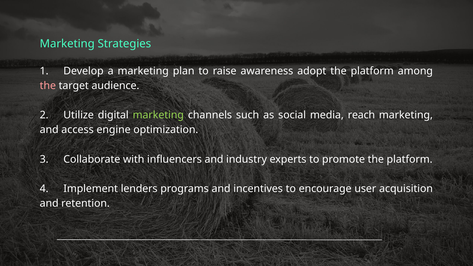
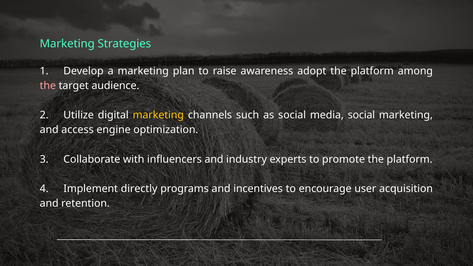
marketing at (158, 115) colour: light green -> yellow
media reach: reach -> social
lenders: lenders -> directly
